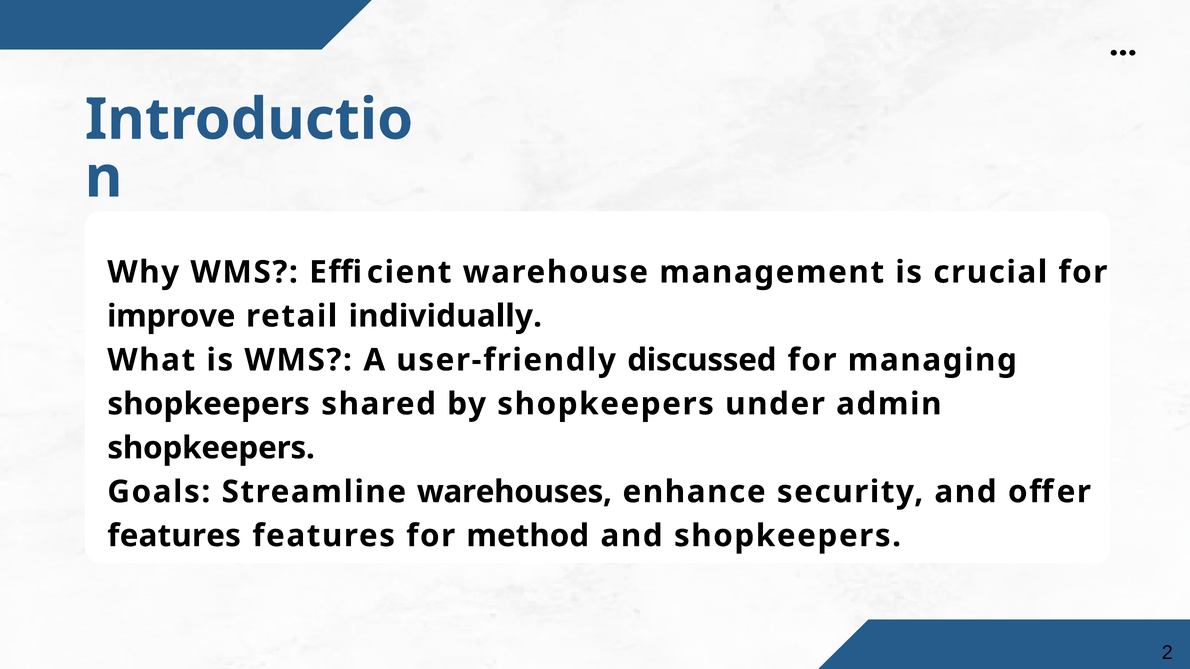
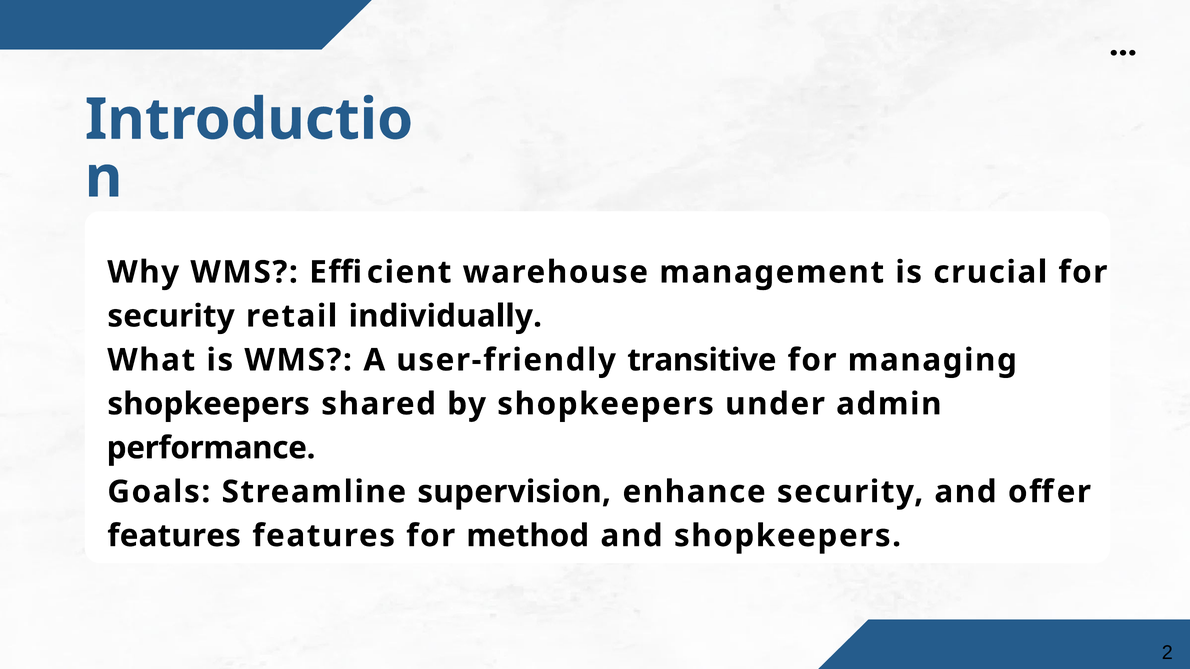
improve at (171, 316): improve -> security
discussed: discussed -> transitive
shopkeepers at (211, 448): shopkeepers -> performance
warehouses: warehouses -> supervision
